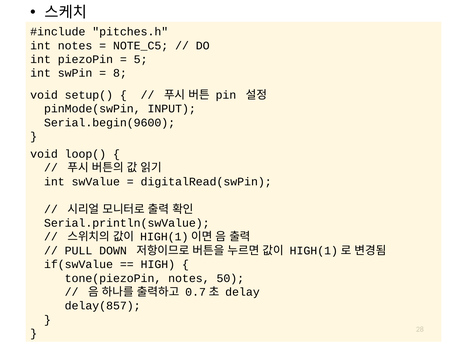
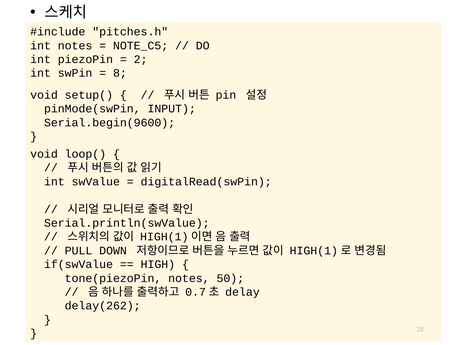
5: 5 -> 2
delay(857: delay(857 -> delay(262
